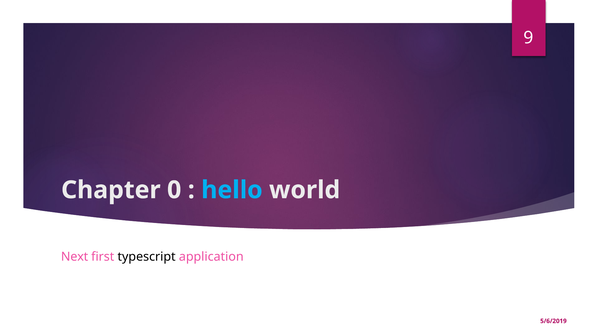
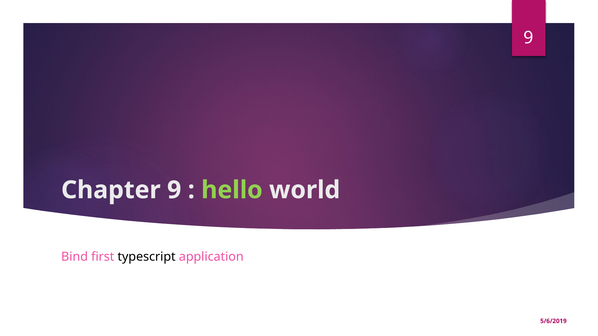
Chapter 0: 0 -> 9
hello colour: light blue -> light green
Next: Next -> Bind
